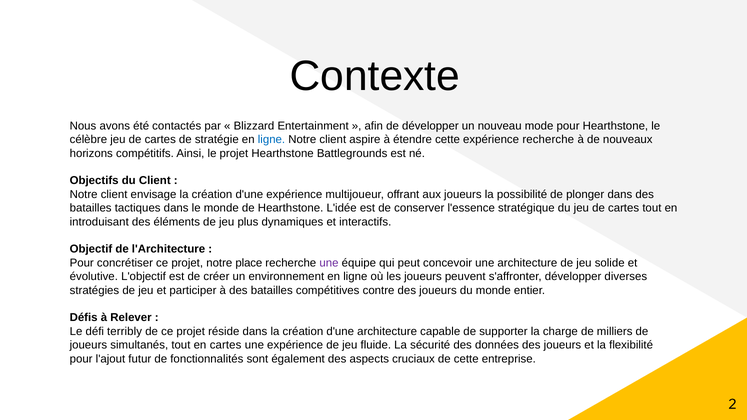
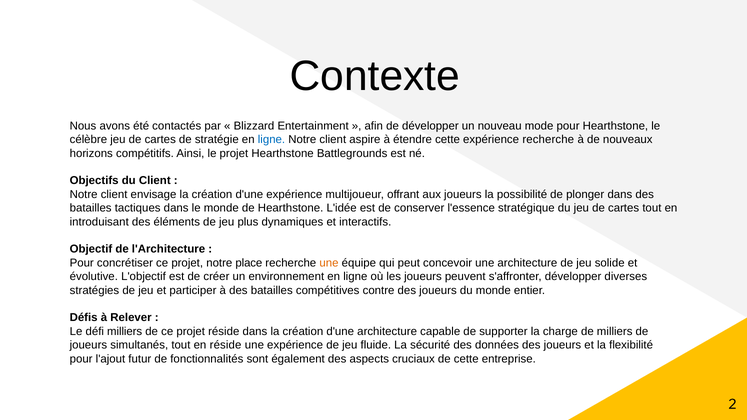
une at (329, 263) colour: purple -> orange
défi terribly: terribly -> milliers
en cartes: cartes -> réside
